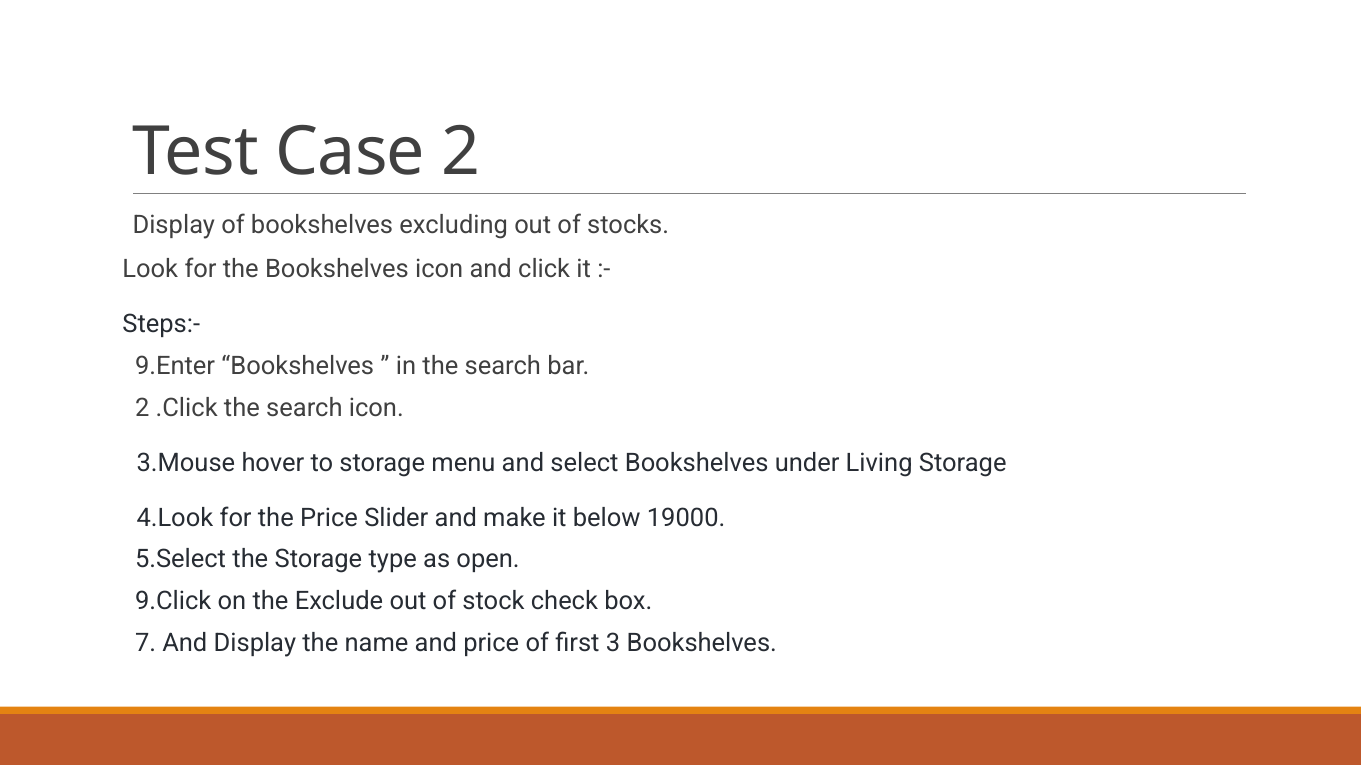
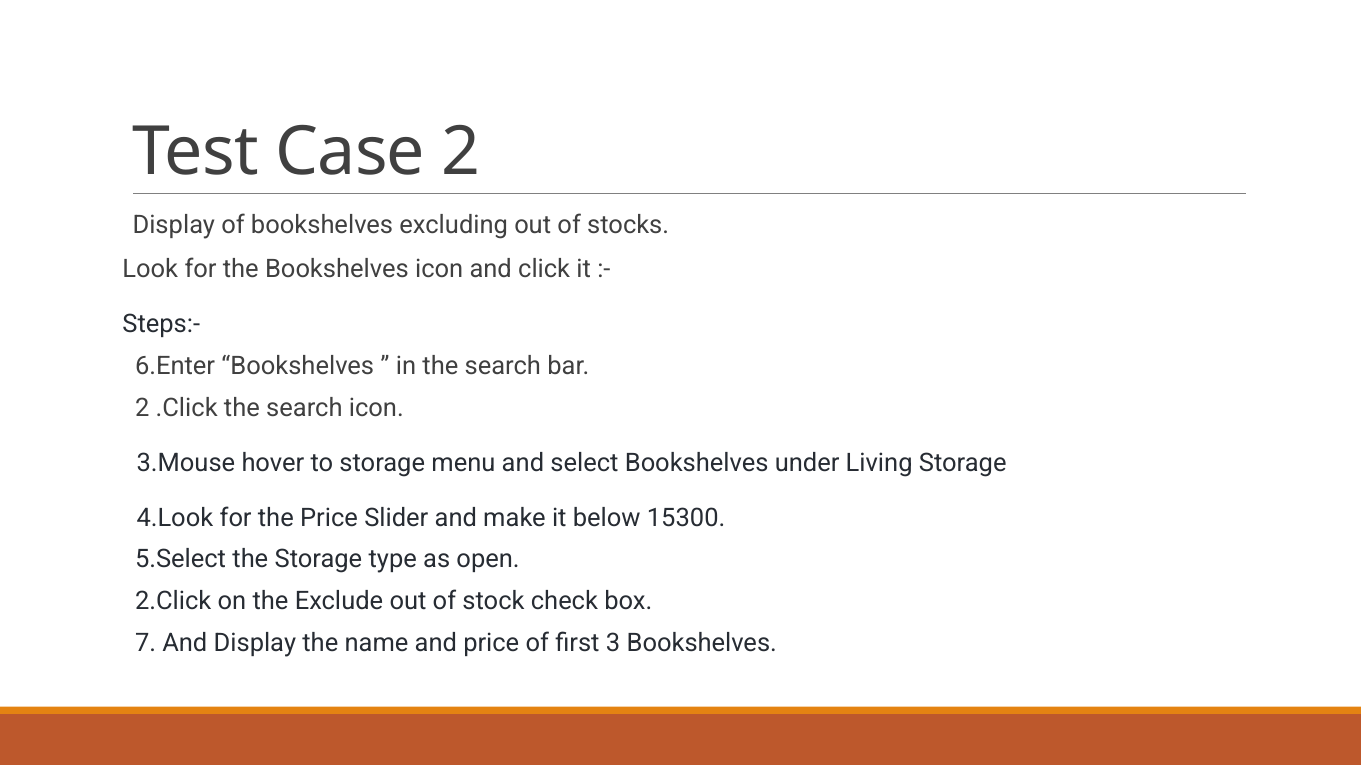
9.Enter: 9.Enter -> 6.Enter
19000: 19000 -> 15300
9.Click: 9.Click -> 2.Click
